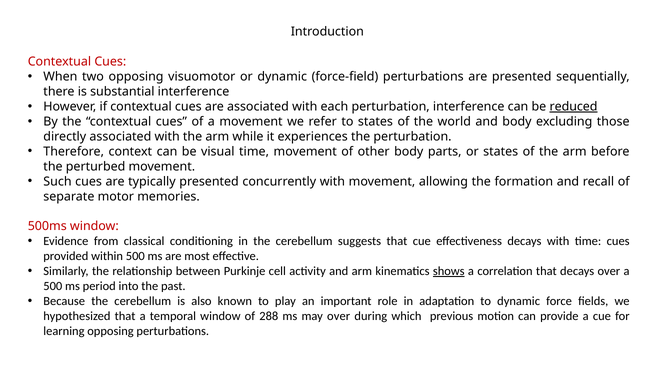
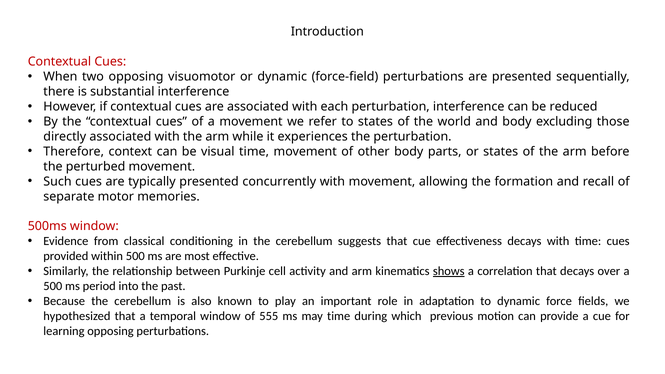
reduced underline: present -> none
288: 288 -> 555
may over: over -> time
